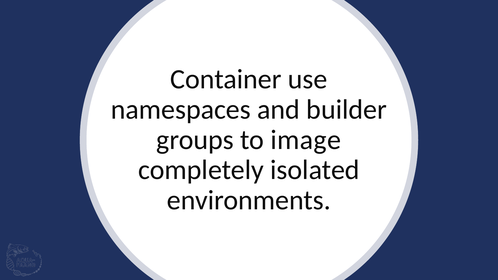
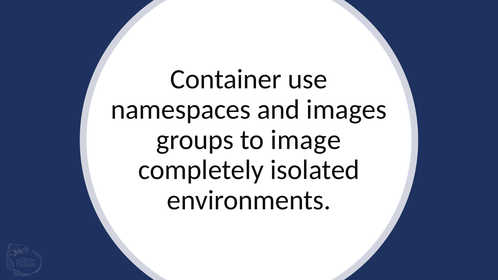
builder: builder -> images
